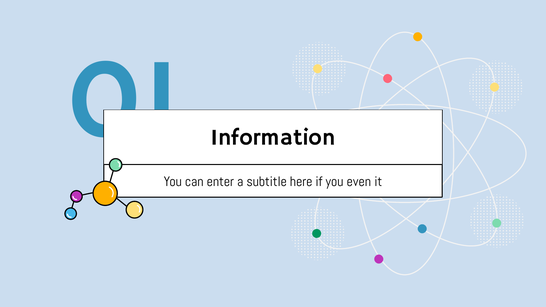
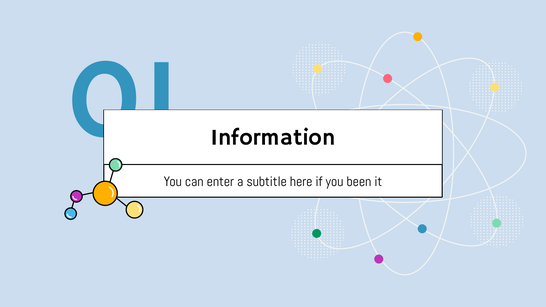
even: even -> been
